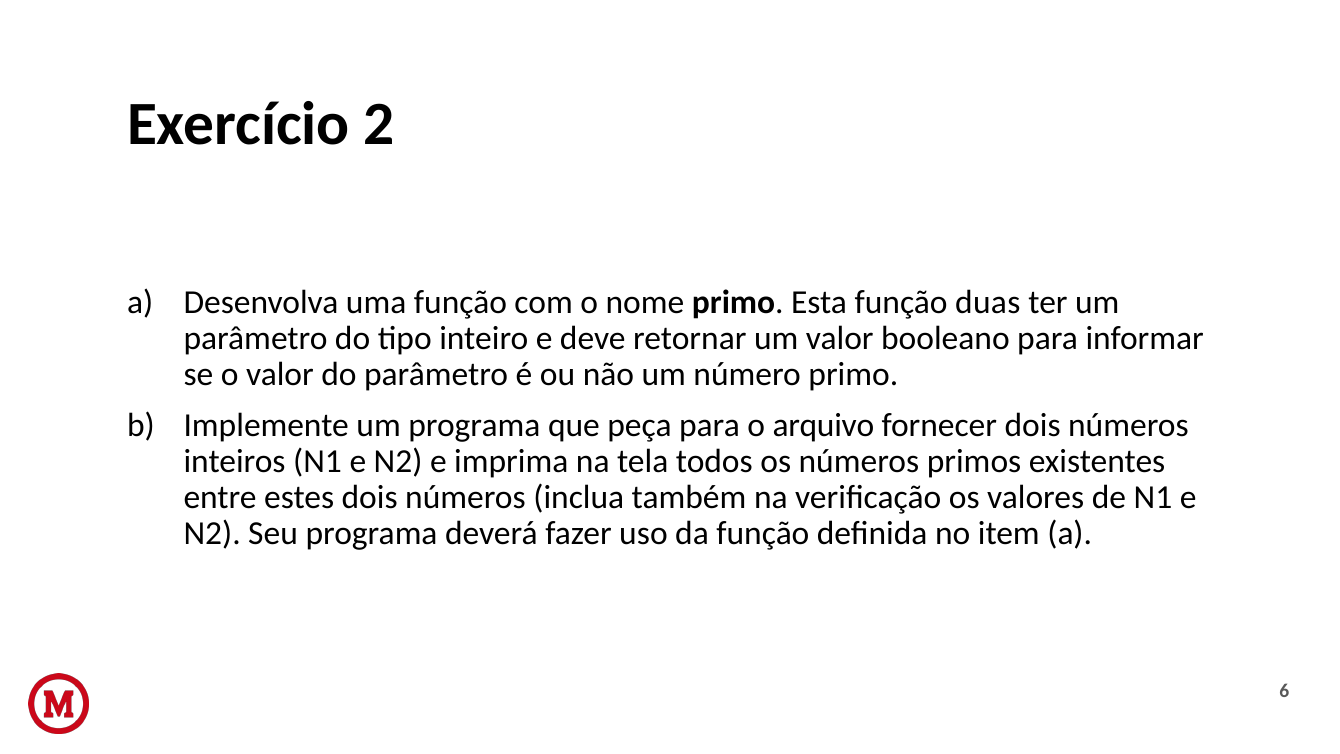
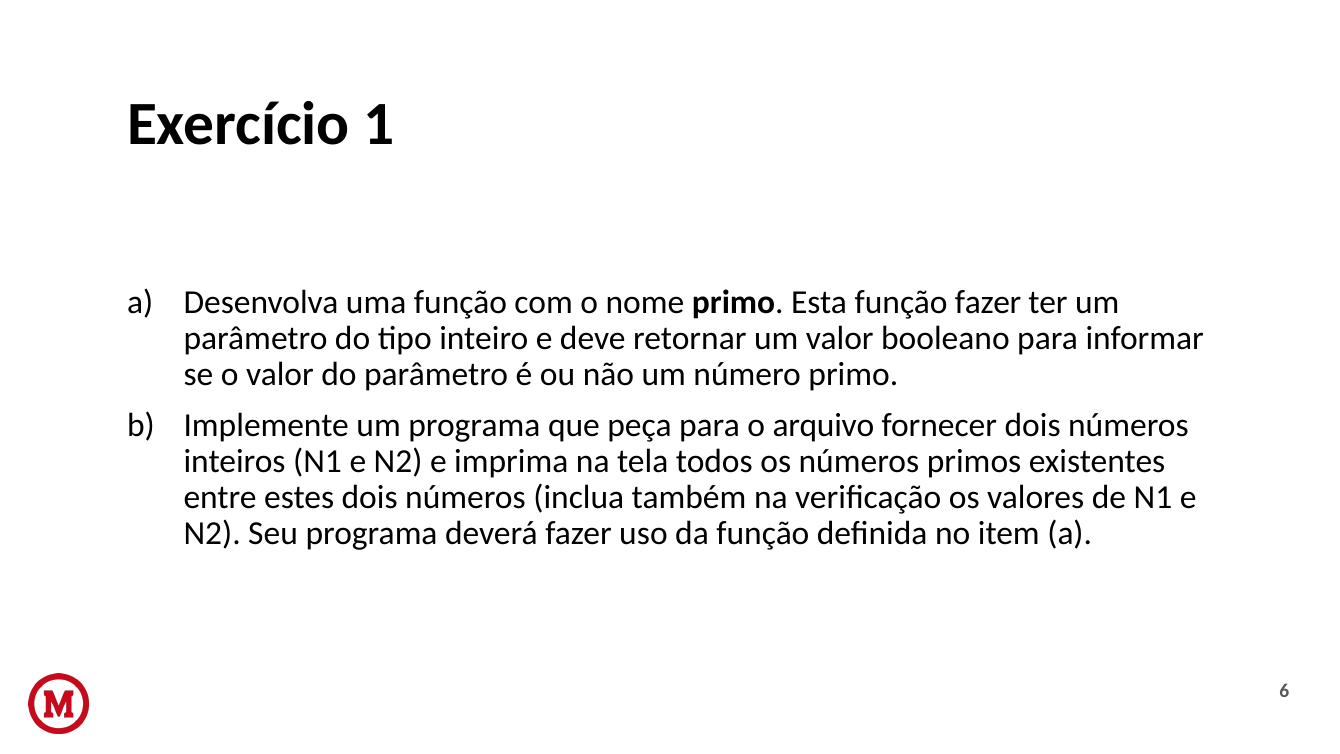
2: 2 -> 1
função duas: duas -> fazer
